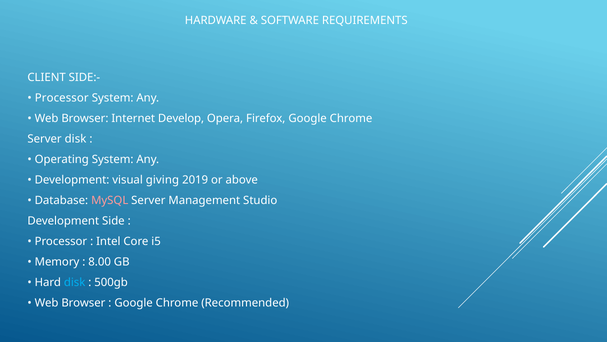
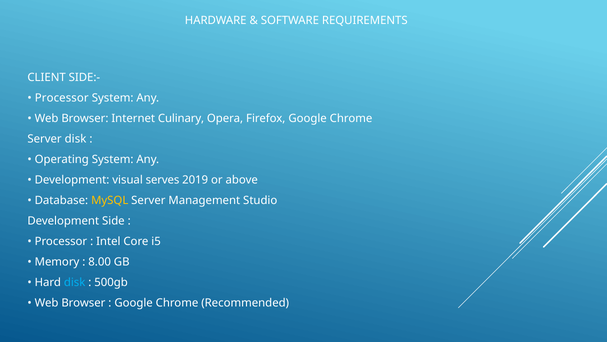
Develop: Develop -> Culinary
giving: giving -> serves
MySQL colour: pink -> yellow
